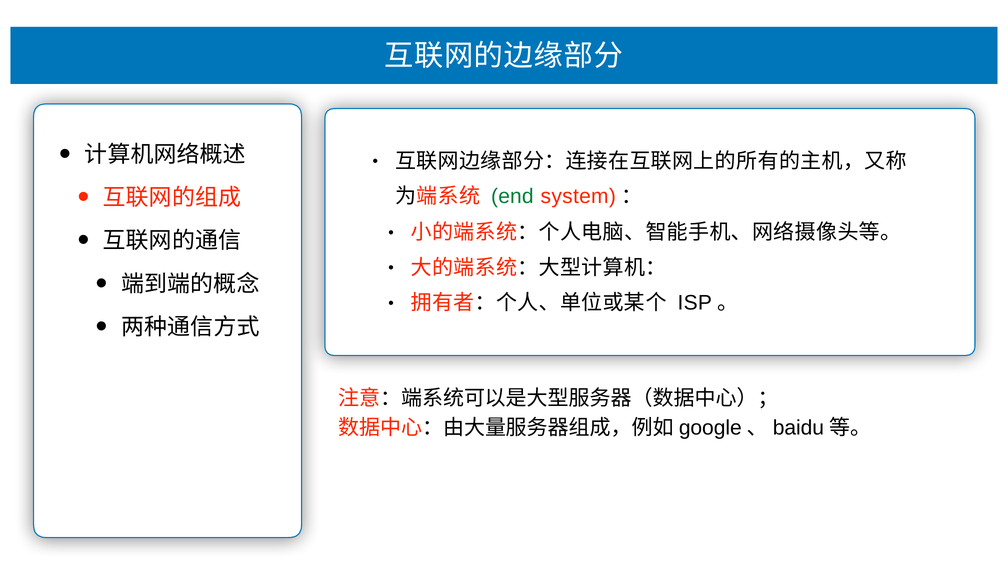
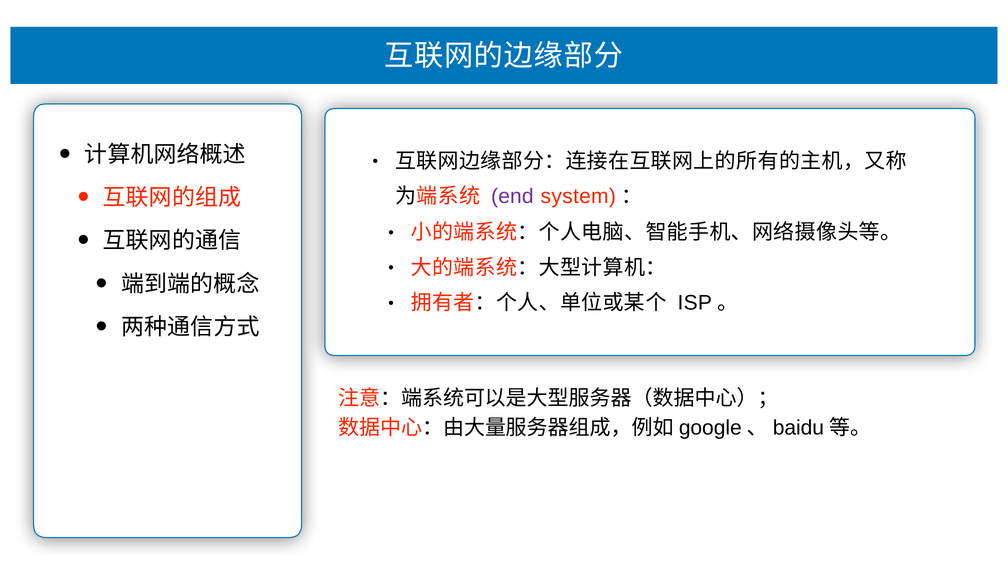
end colour: green -> purple
